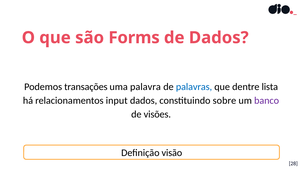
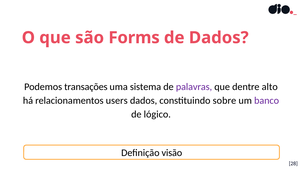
palavra: palavra -> sistema
palavras colour: blue -> purple
lista: lista -> alto
input: input -> users
visões: visões -> lógico
